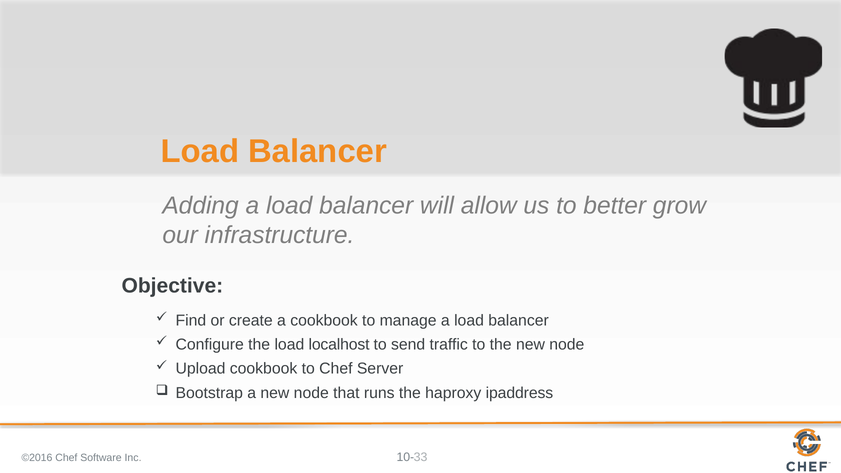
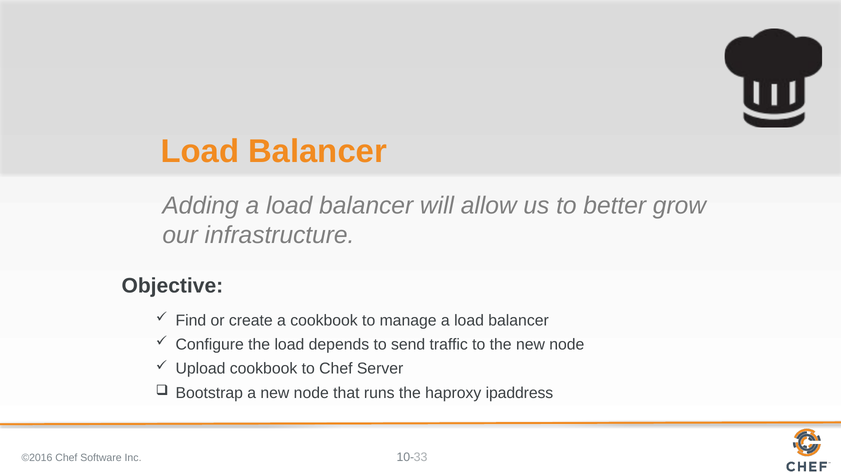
localhost: localhost -> depends
